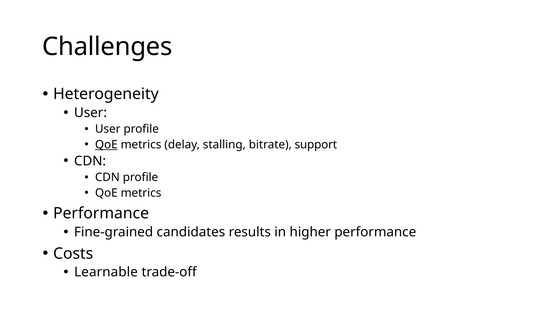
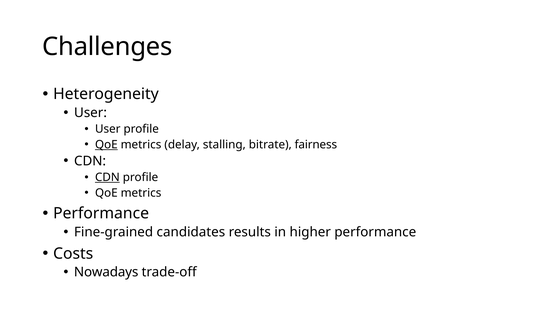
support: support -> fairness
CDN at (107, 178) underline: none -> present
Learnable: Learnable -> Nowadays
